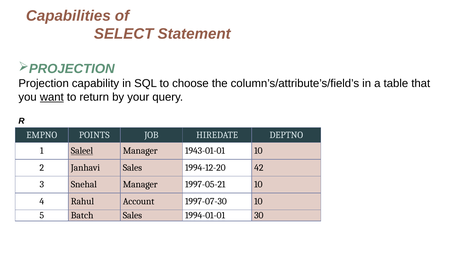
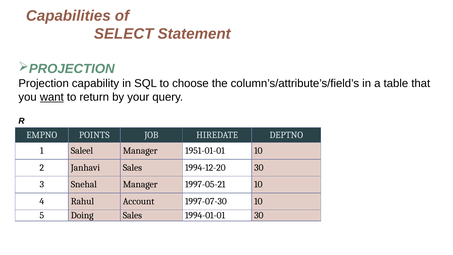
Saleel underline: present -> none
1943-01-01: 1943-01-01 -> 1951-01-01
1994-12-20 42: 42 -> 30
Batch: Batch -> Doing
